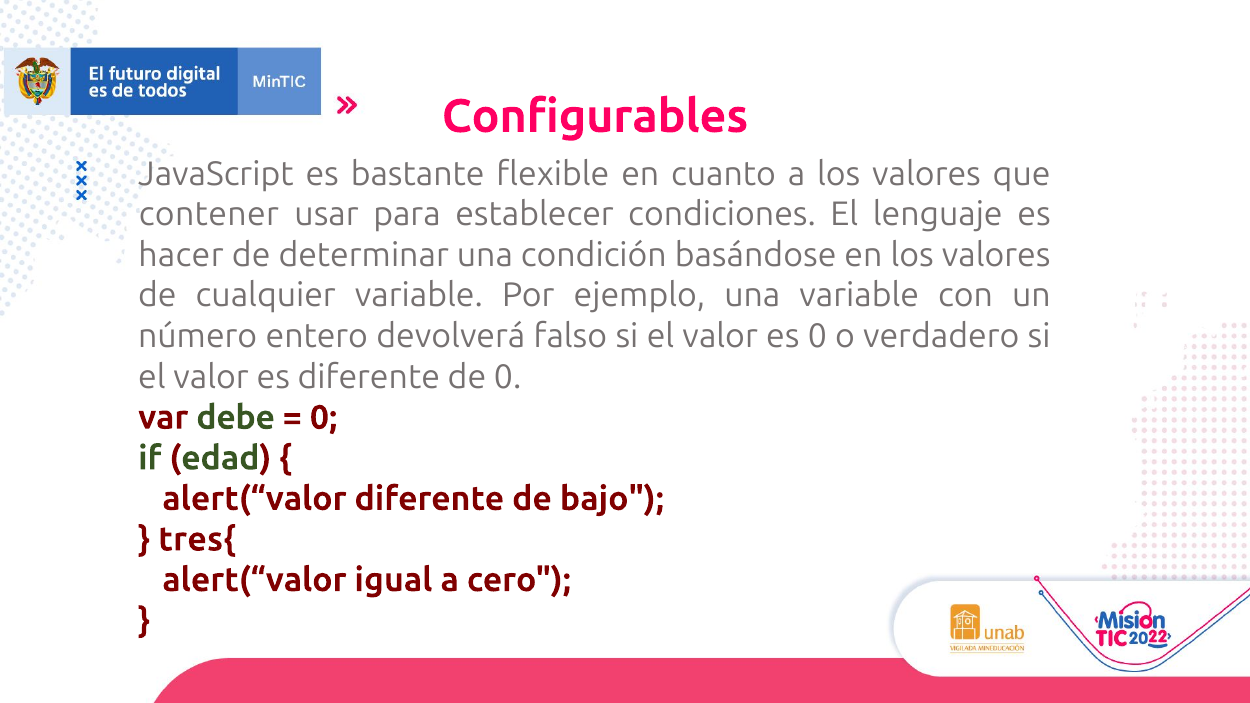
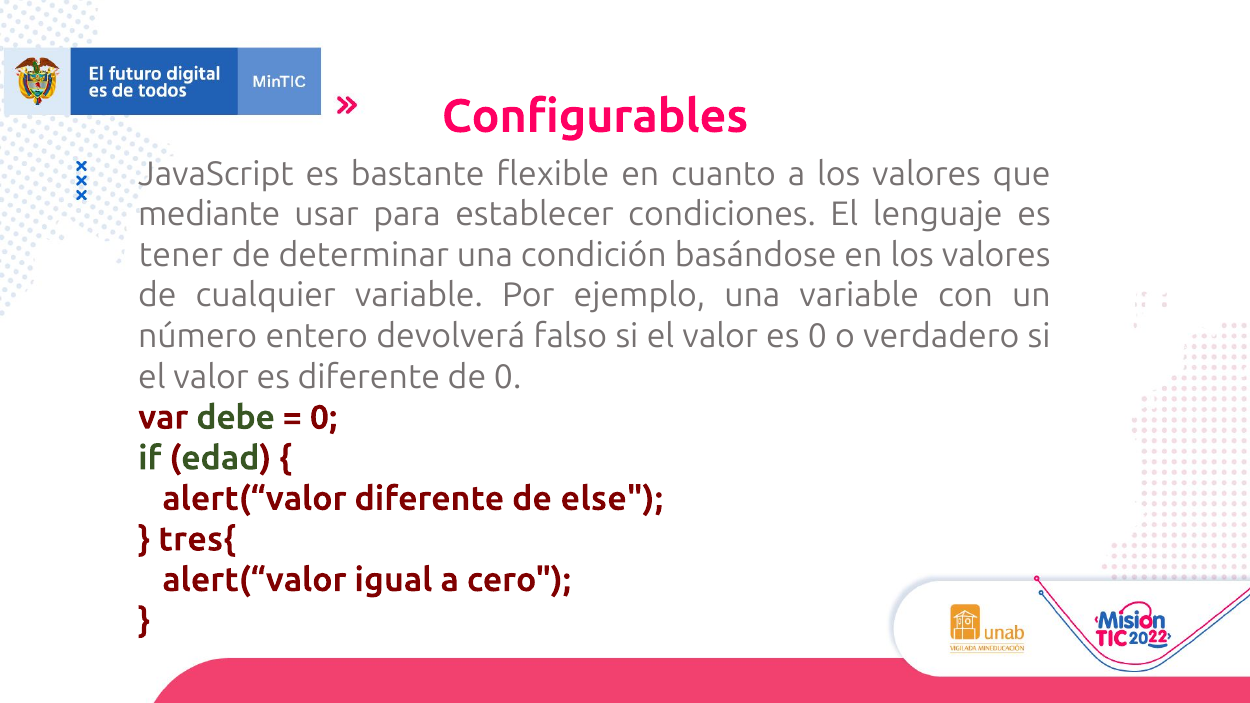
contener: contener -> mediante
hacer: hacer -> tener
bajo: bajo -> else
